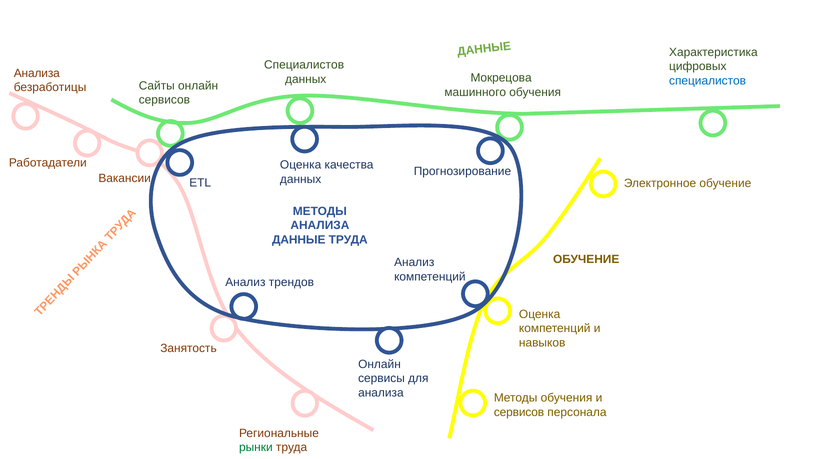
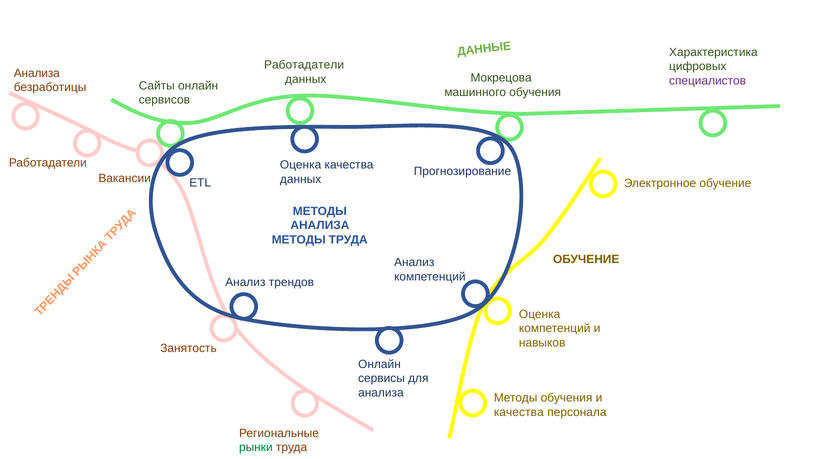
Специалистов at (304, 65): Специалистов -> Работадатели
специалистов at (708, 81) colour: blue -> purple
ДАННЫЕ at (299, 240): ДАННЫЕ -> МЕТОДЫ
сервисов at (519, 412): сервисов -> качества
